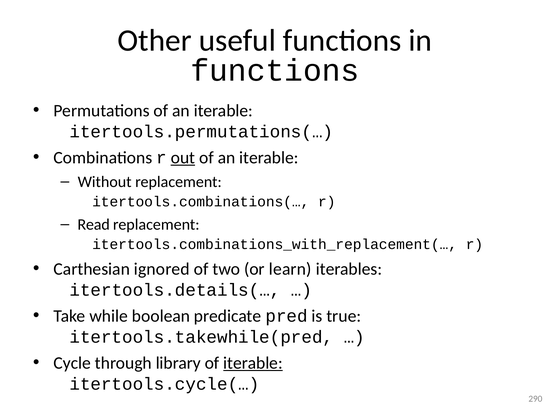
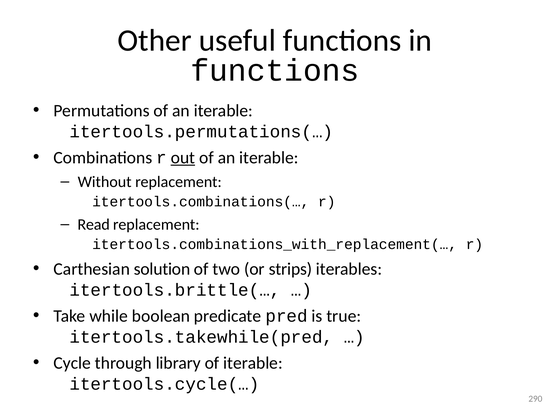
ignored: ignored -> solution
learn: learn -> strips
itertools.details(…: itertools.details(… -> itertools.brittle(…
iterable at (253, 363) underline: present -> none
